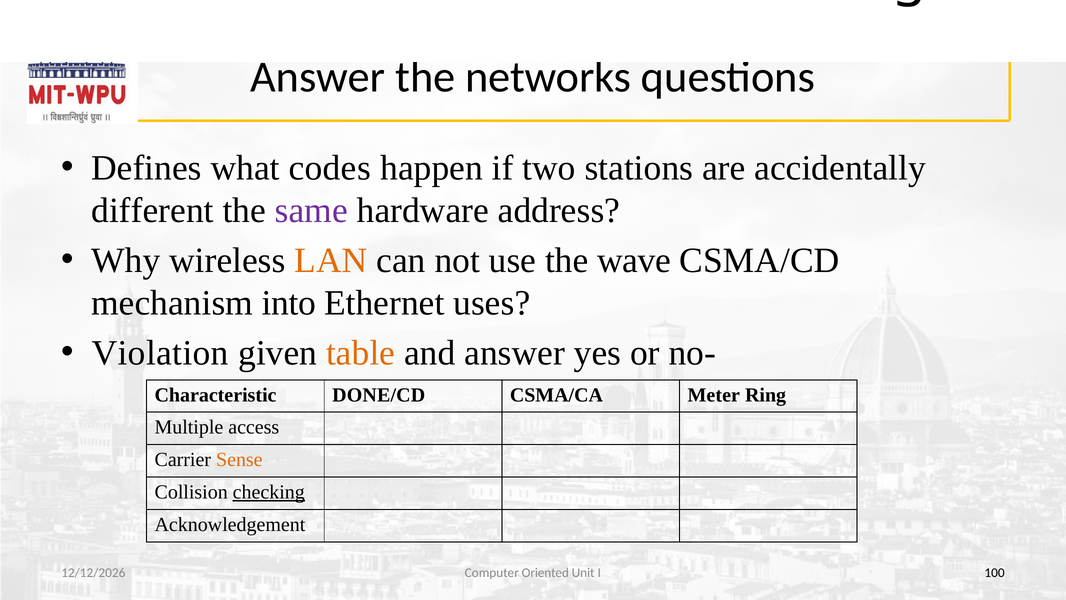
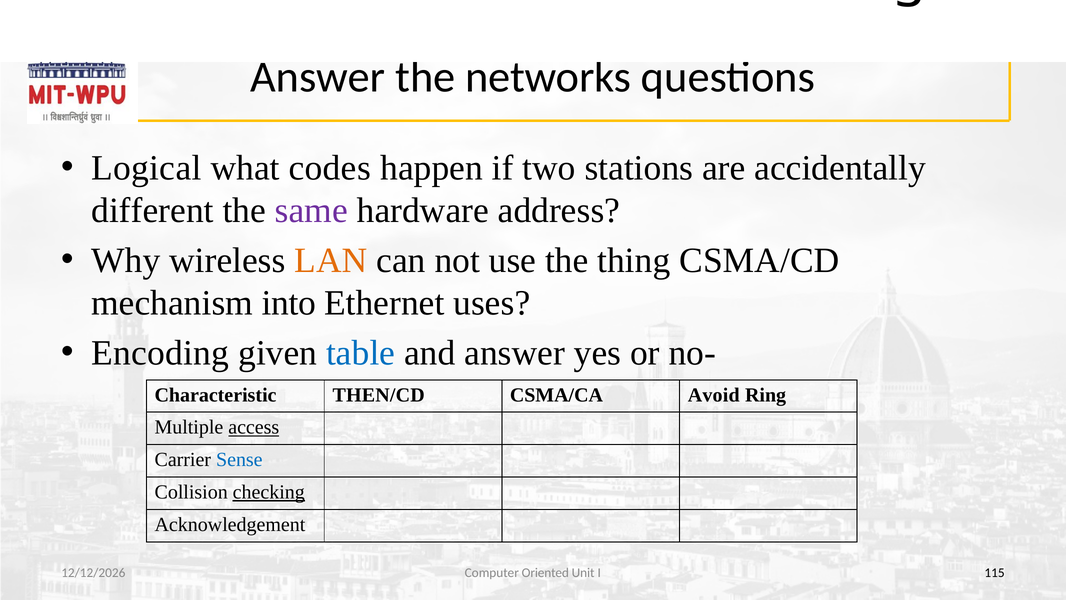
Defines: Defines -> Logical
wave: wave -> thing
Violation: Violation -> Encoding
table colour: orange -> blue
DONE/CD: DONE/CD -> THEN/CD
Meter: Meter -> Avoid
access underline: none -> present
Sense colour: orange -> blue
100: 100 -> 115
